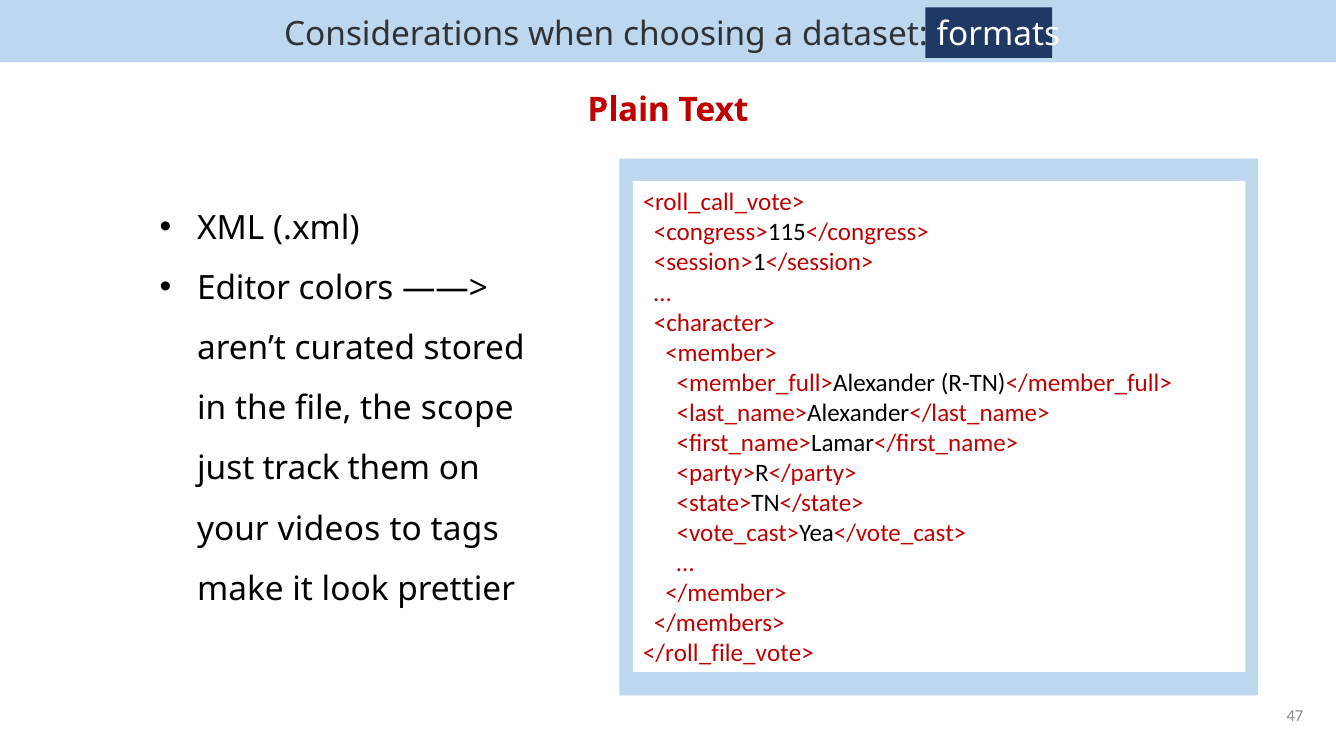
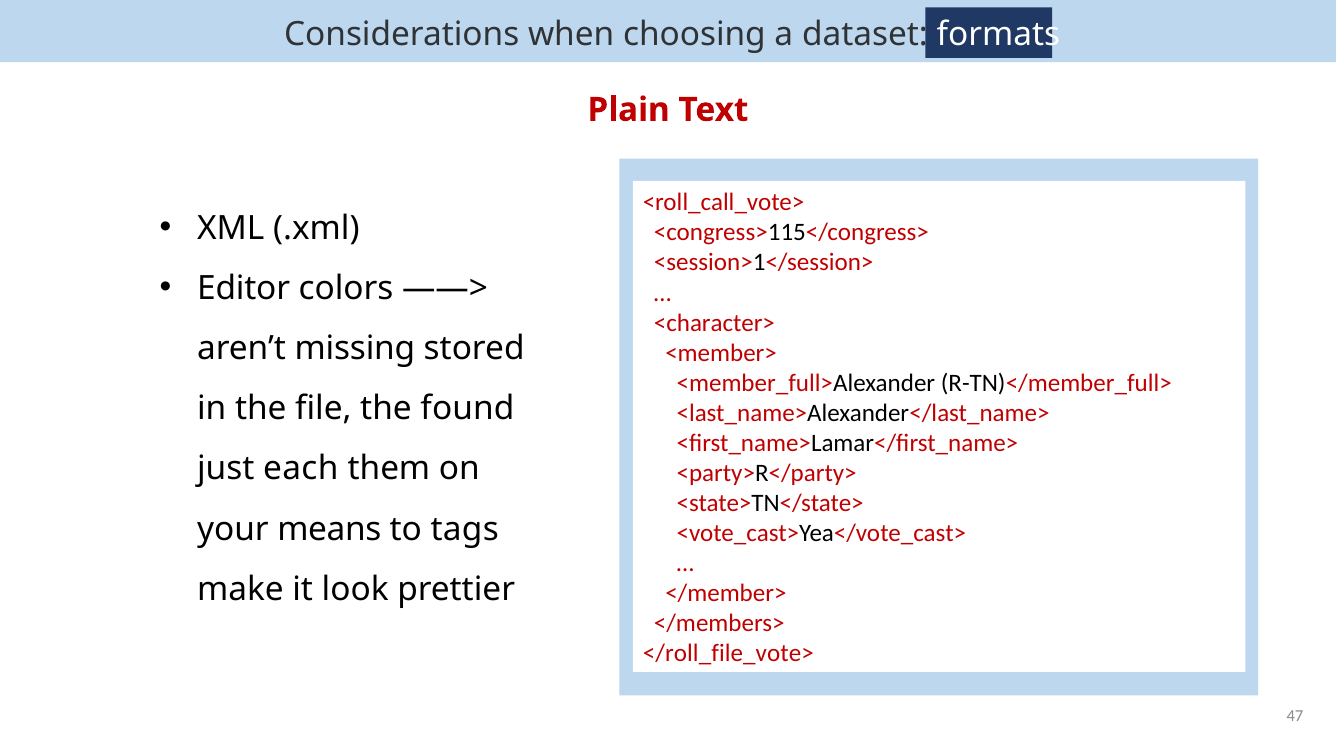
curated: curated -> missing
scope: scope -> found
track: track -> each
videos: videos -> means
